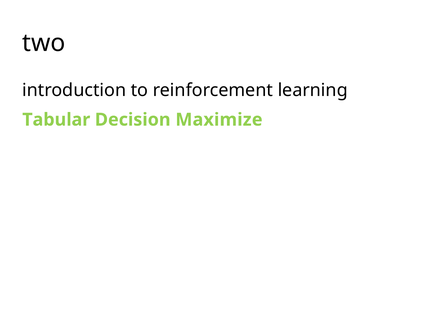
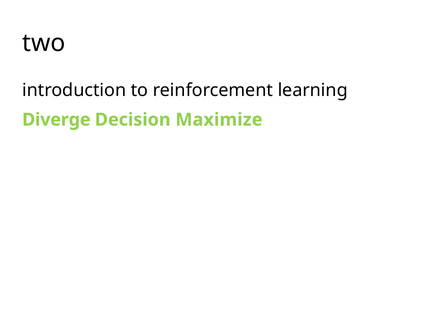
Tabular: Tabular -> Diverge
